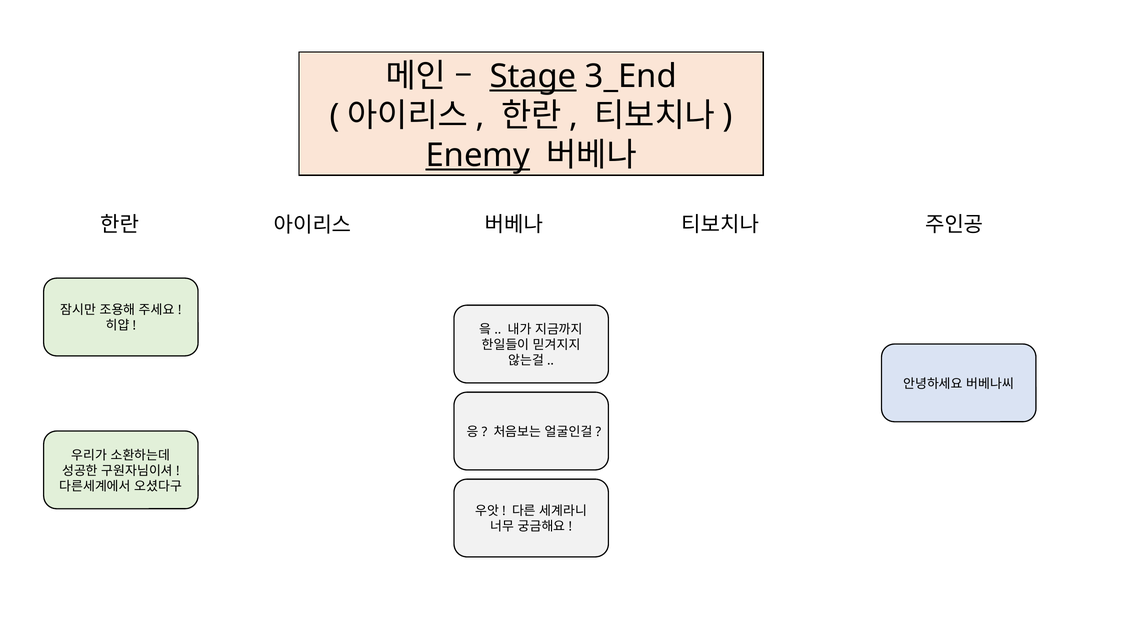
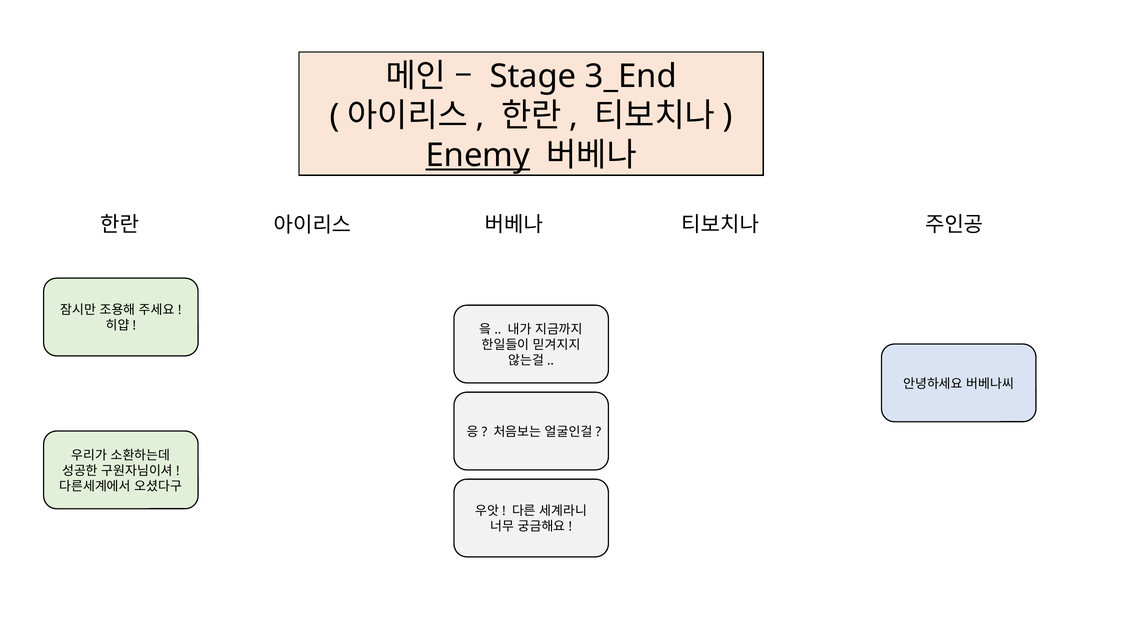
Stage underline: present -> none
